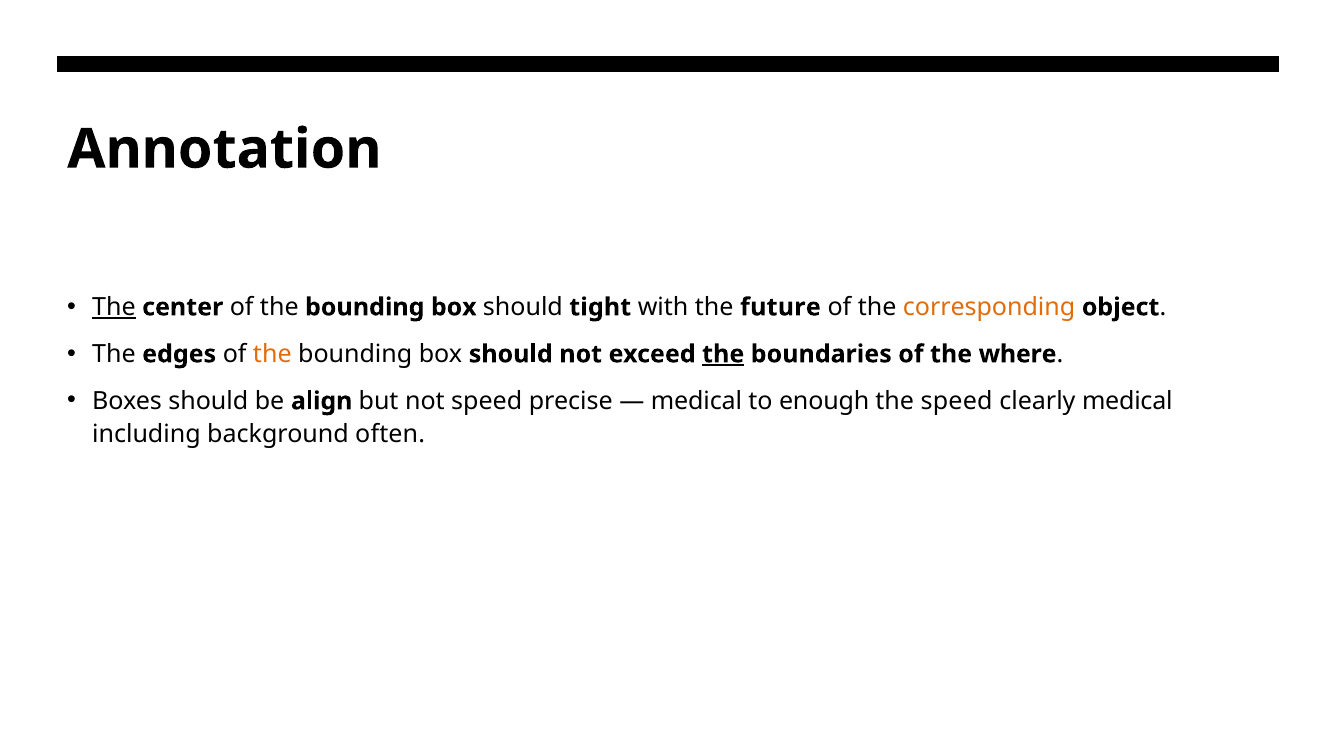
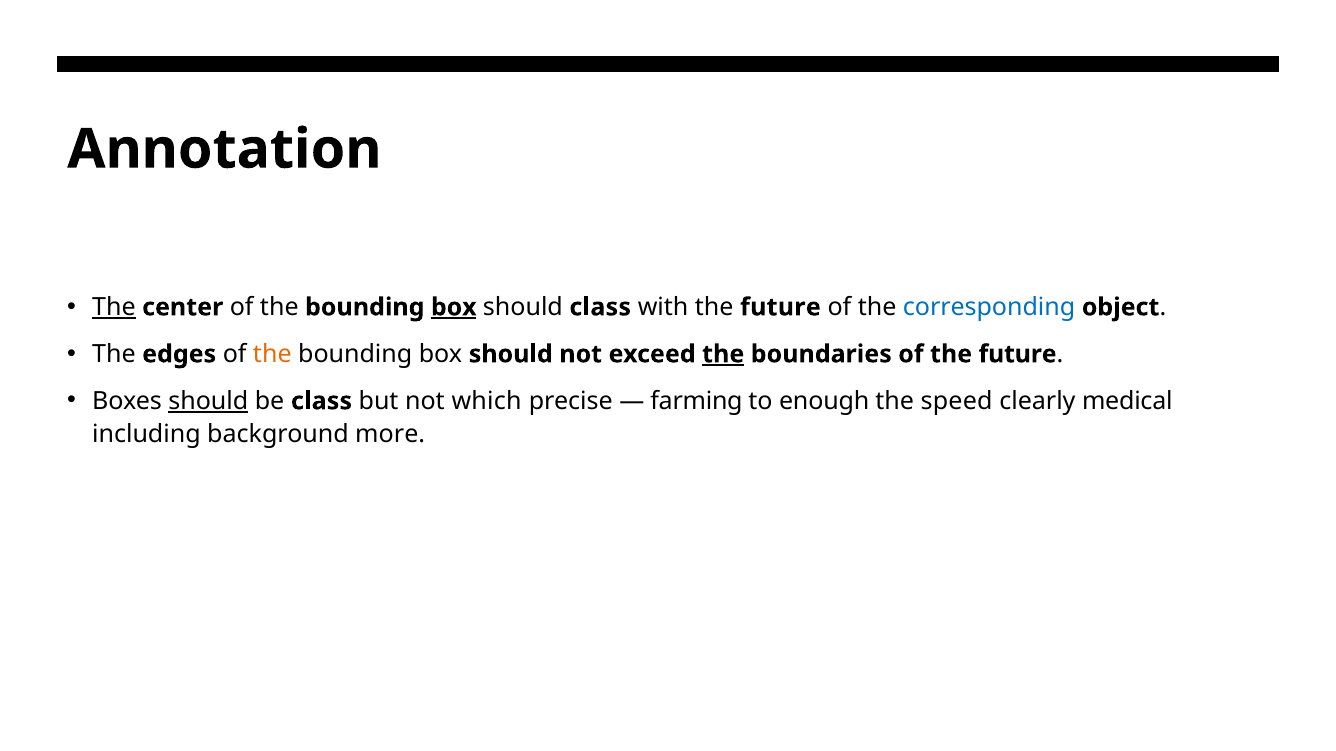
box at (454, 307) underline: none -> present
should tight: tight -> class
corresponding colour: orange -> blue
of the where: where -> future
should at (208, 401) underline: none -> present
be align: align -> class
not speed: speed -> which
medical at (696, 401): medical -> farming
often: often -> more
